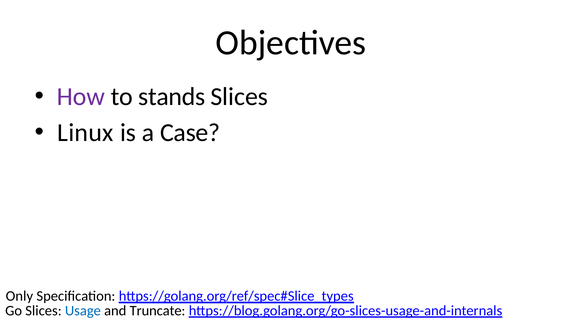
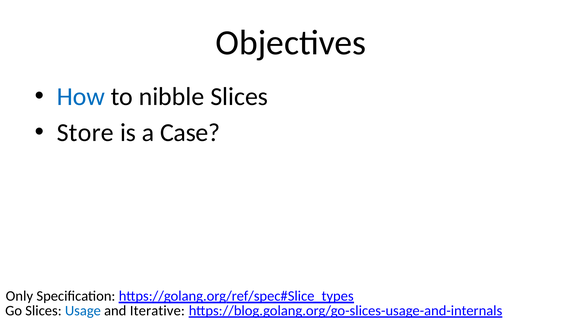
How colour: purple -> blue
stands: stands -> nibble
Linux: Linux -> Store
Truncate: Truncate -> Iterative
